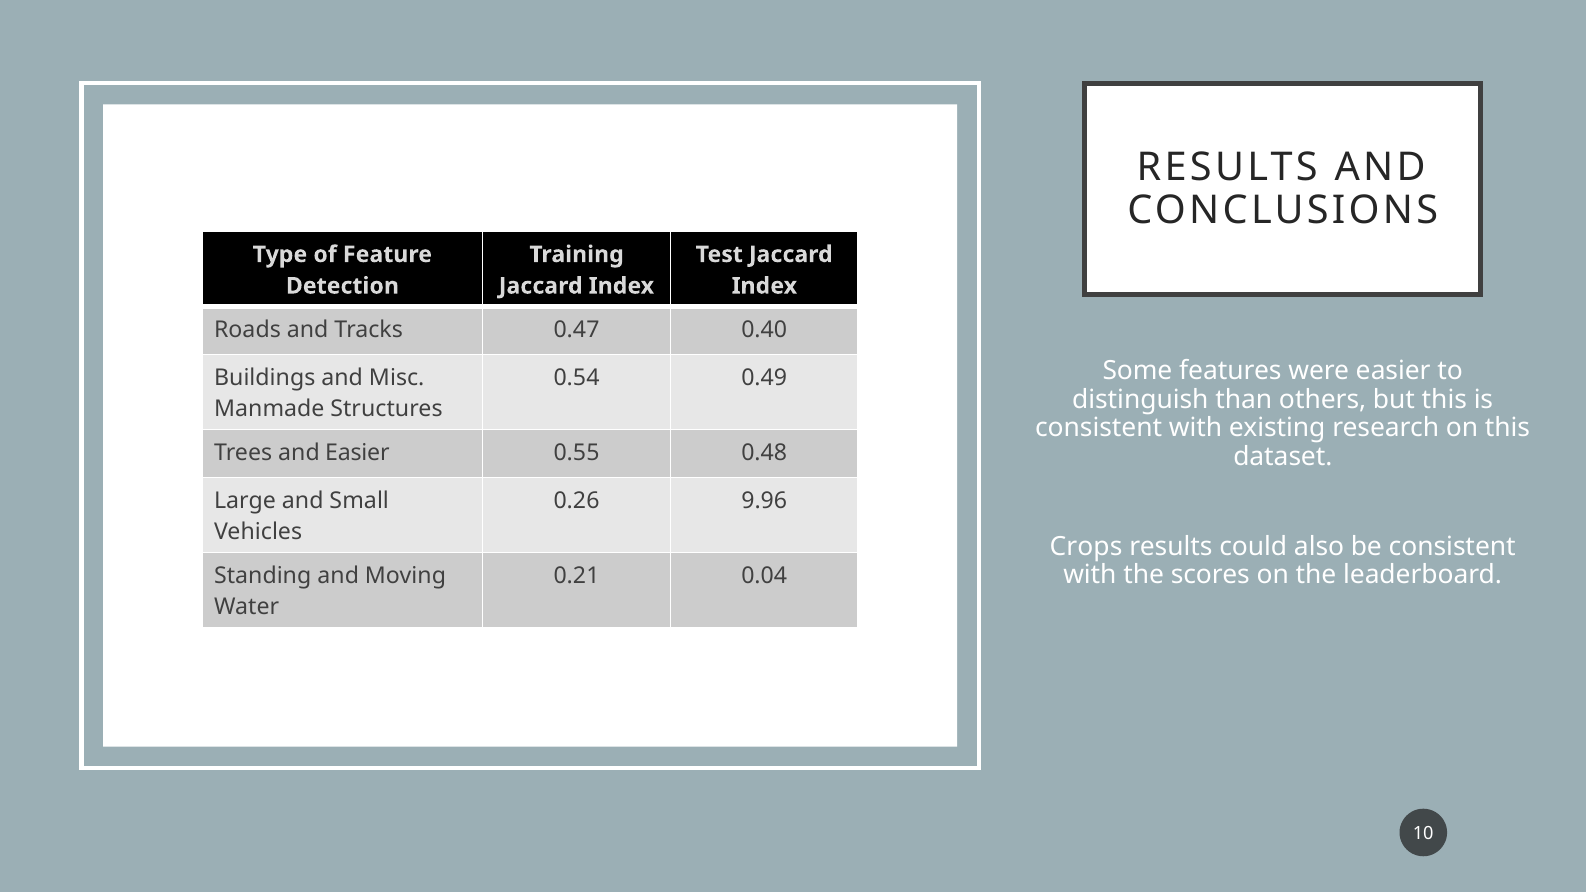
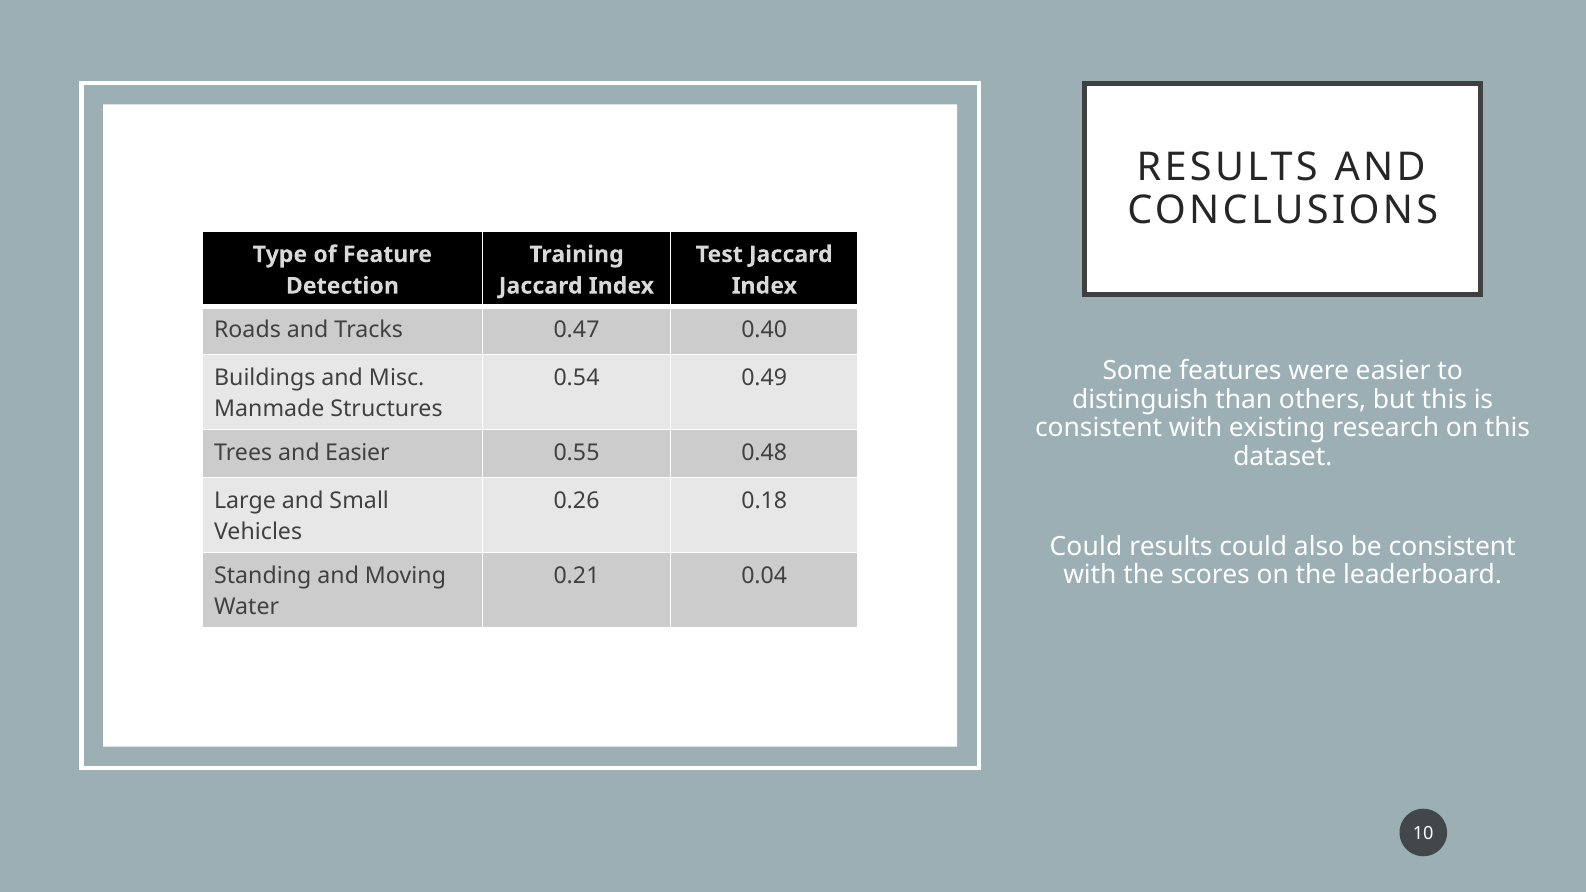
9.96: 9.96 -> 0.18
Crops at (1086, 547): Crops -> Could
